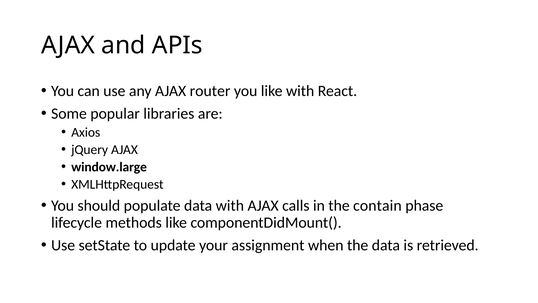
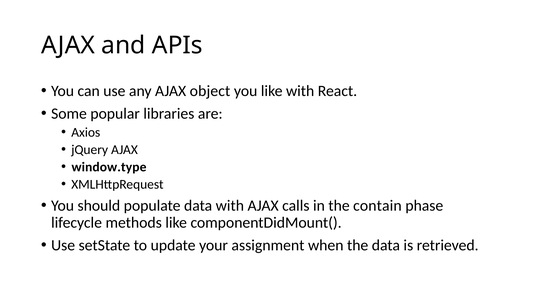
router: router -> object
window.large: window.large -> window.type
